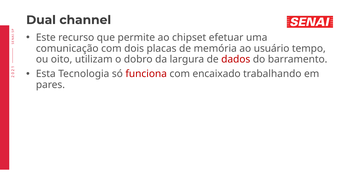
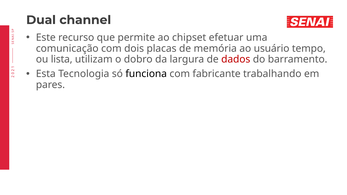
oito: oito -> lista
funciona colour: red -> black
encaixado: encaixado -> fabricante
